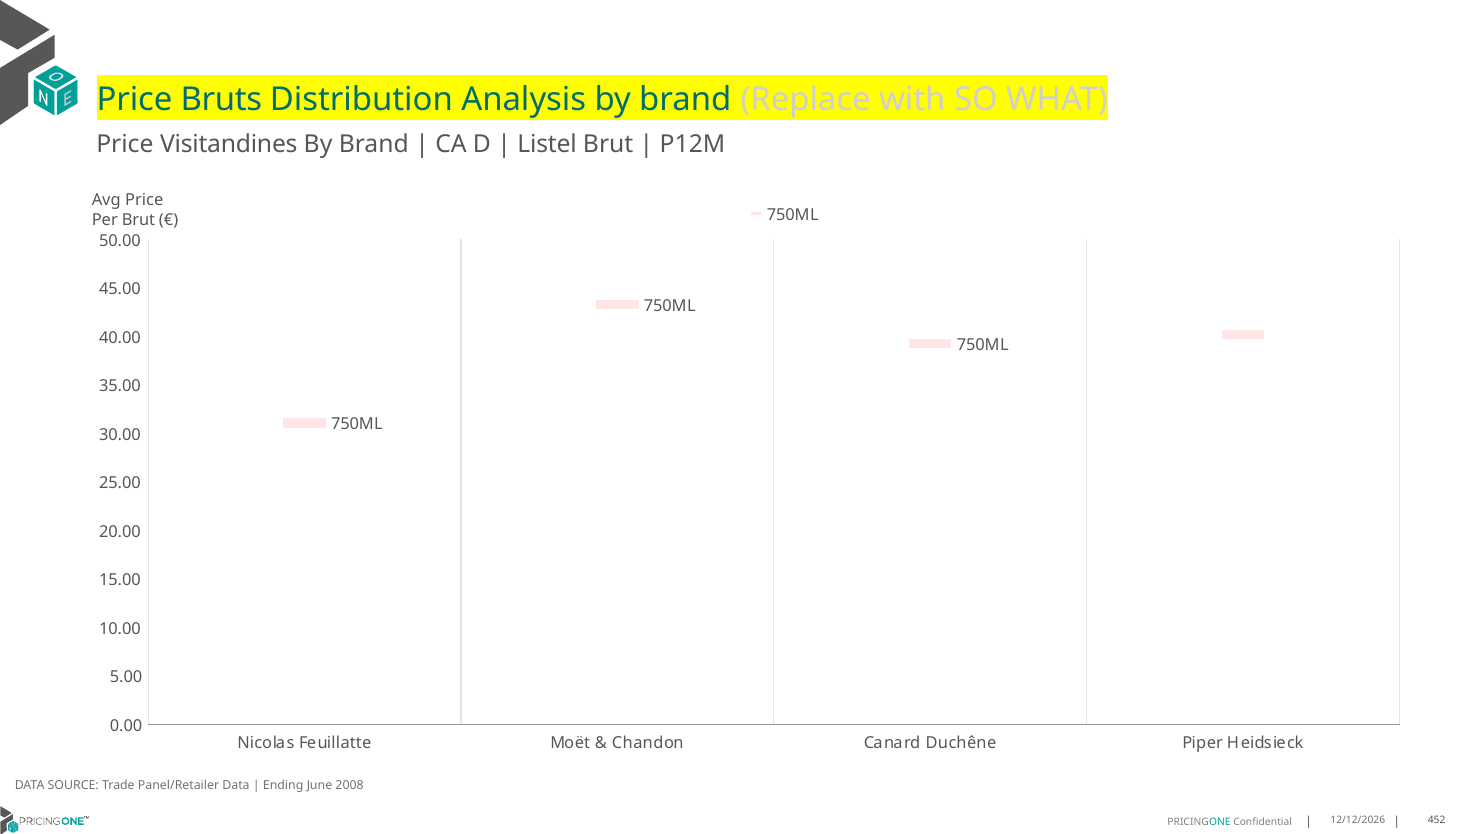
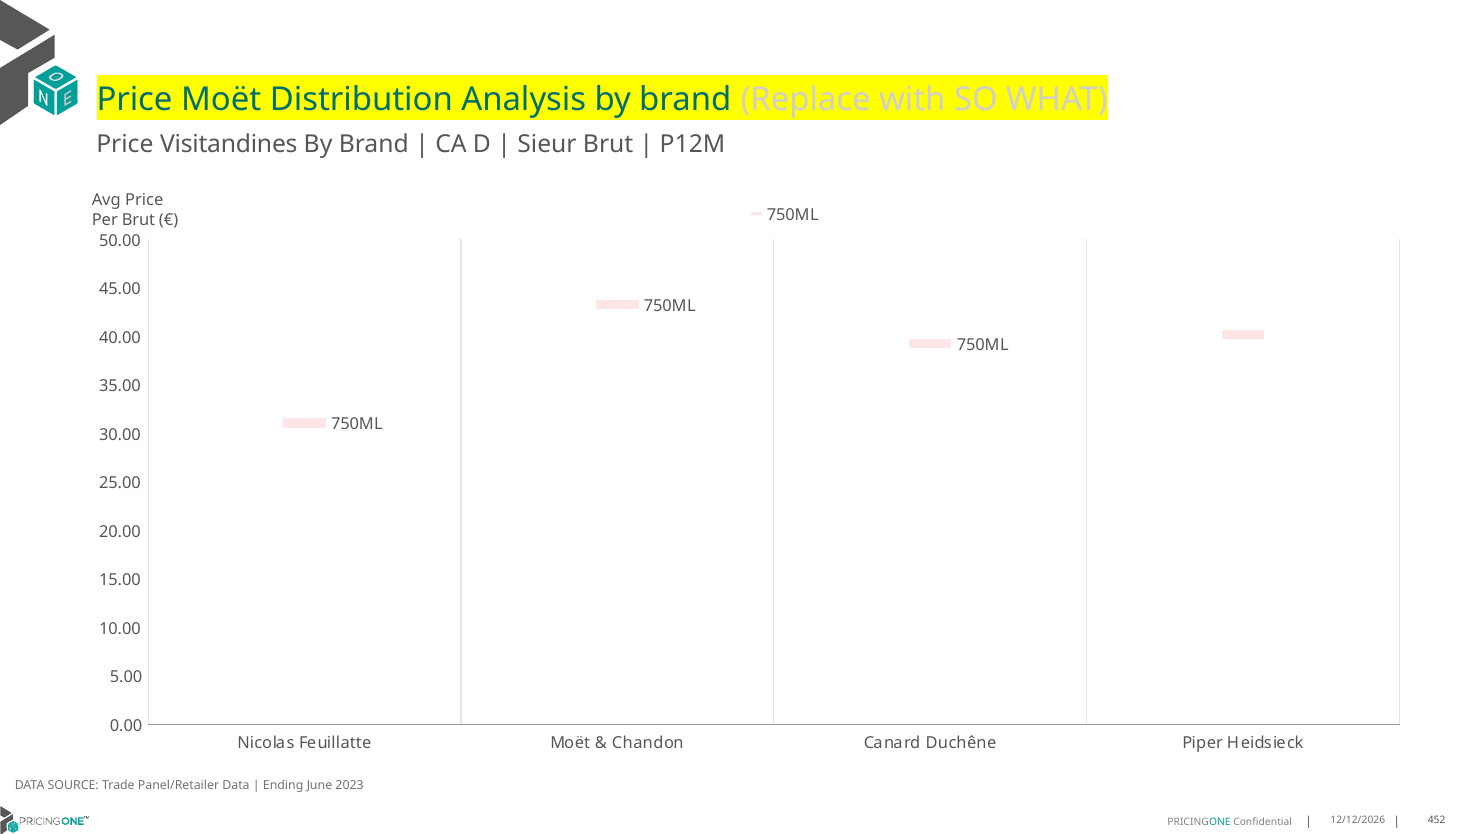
Price Bruts: Bruts -> Moët
Listel: Listel -> Sieur
2008: 2008 -> 2023
